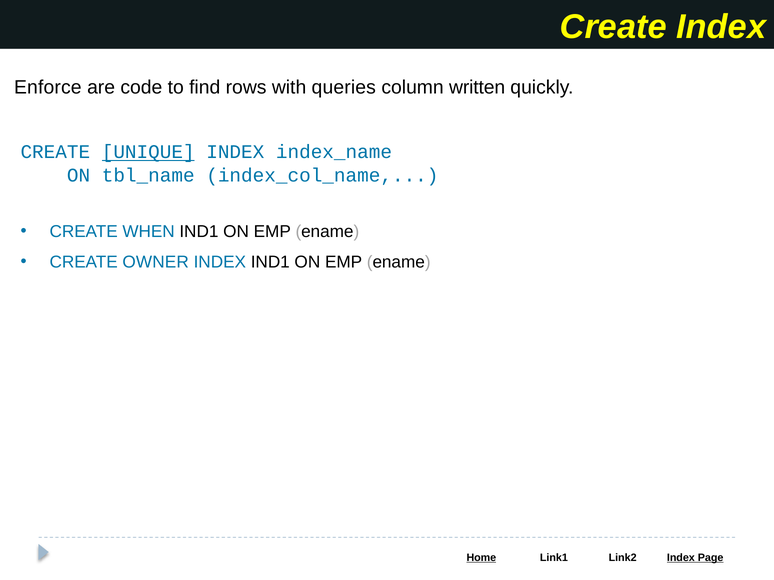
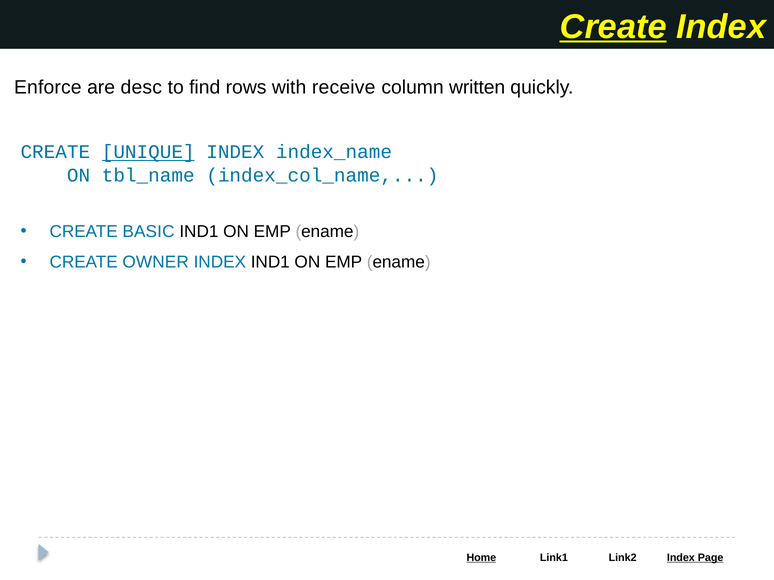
Create at (613, 27) underline: none -> present
code: code -> desc
queries: queries -> receive
WHEN: WHEN -> BASIC
